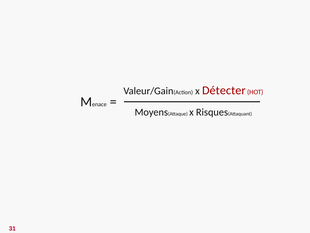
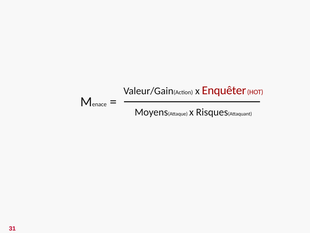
Détecter: Détecter -> Enquêter
